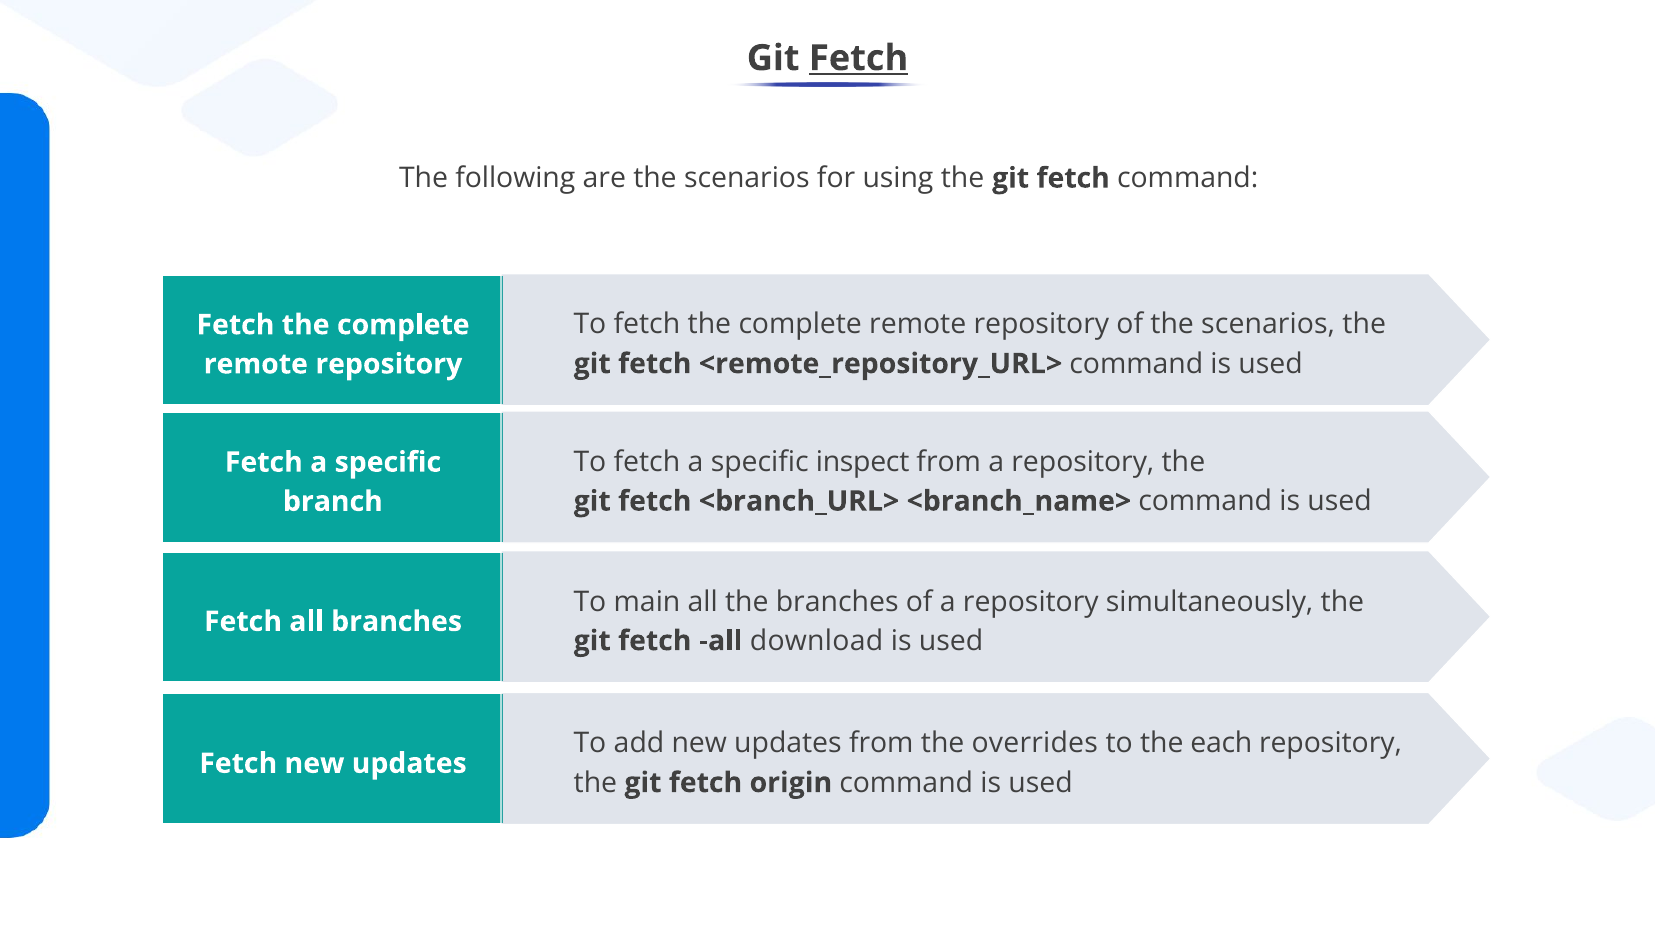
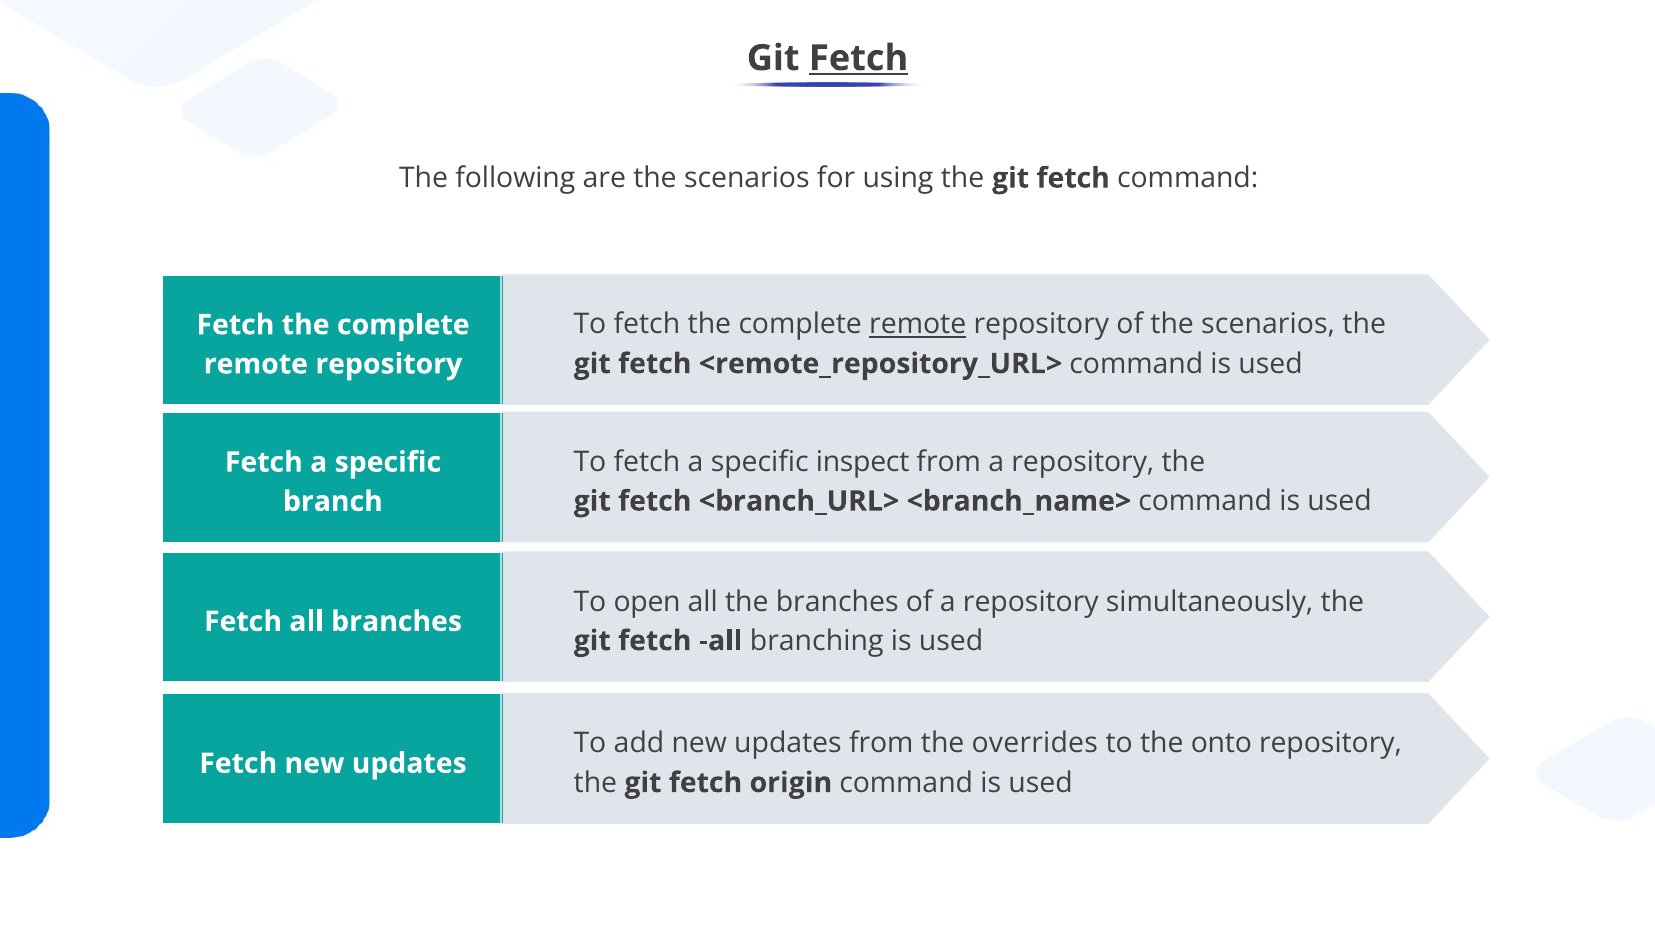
remote at (918, 325) underline: none -> present
main: main -> open
download: download -> branching
each: each -> onto
